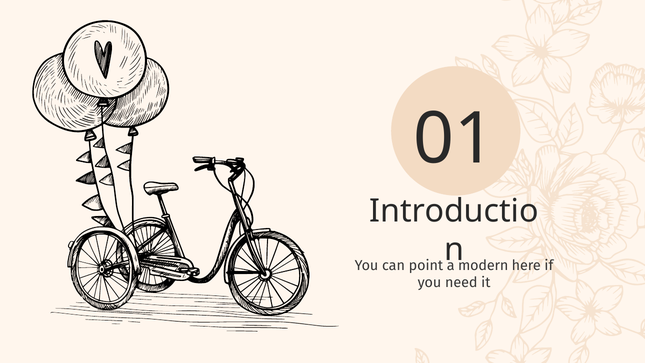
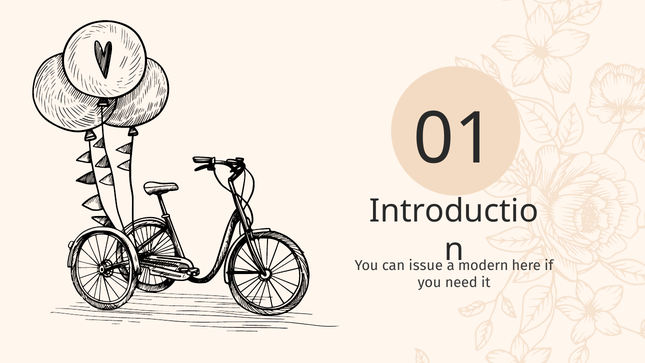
point: point -> issue
